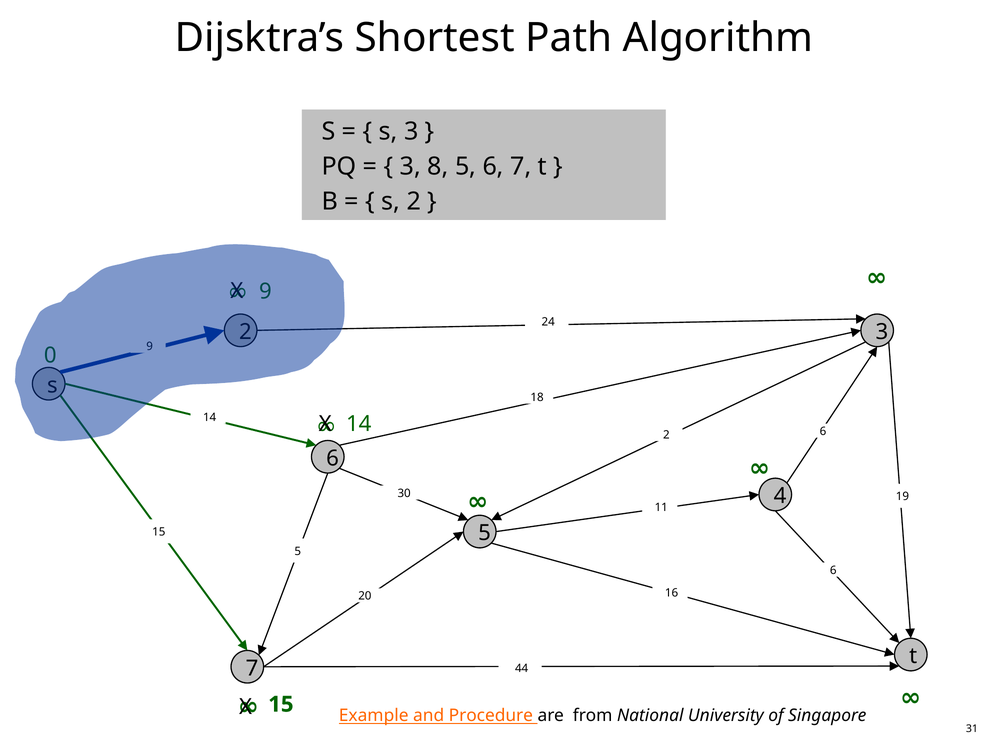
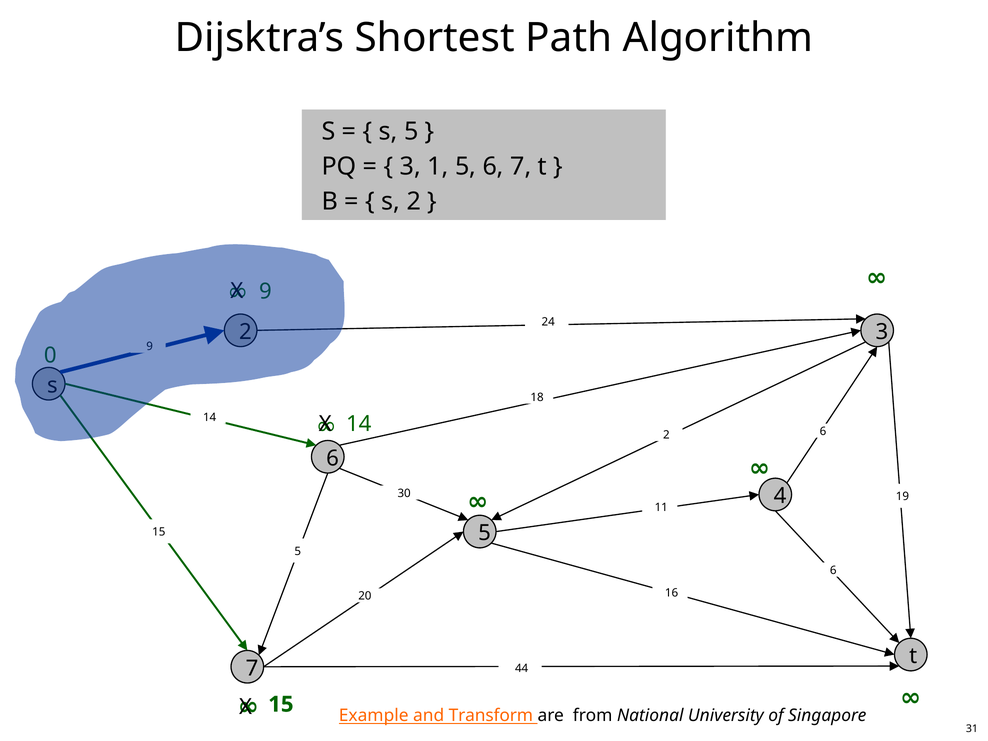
3 at (411, 131): 3 -> 5
8: 8 -> 1
Procedure: Procedure -> Transform
